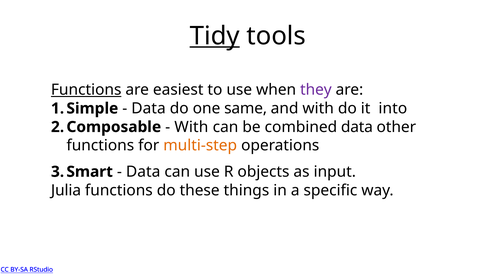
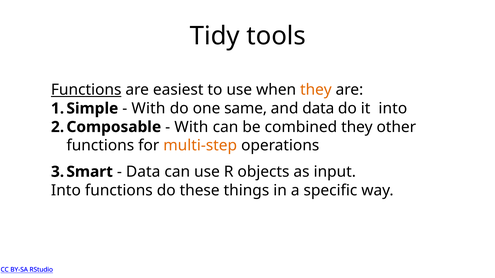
Tidy underline: present -> none
they at (316, 90) colour: purple -> orange
Data at (149, 109): Data -> With
and with: with -> data
combined data: data -> they
Julia at (66, 191): Julia -> Into
